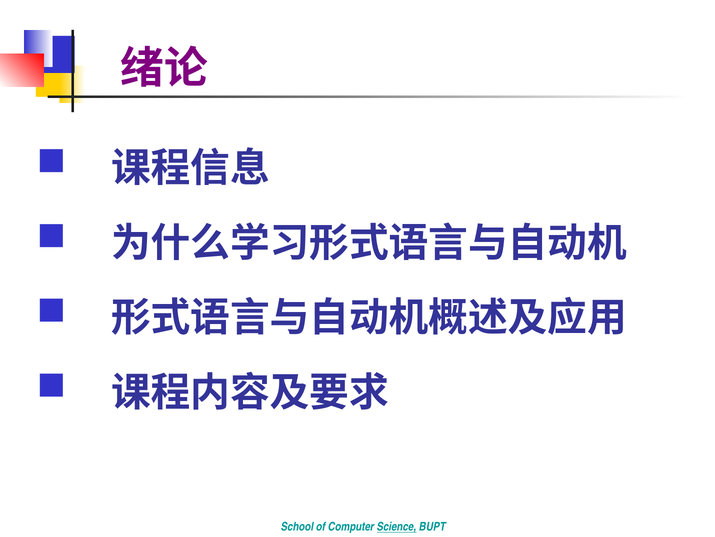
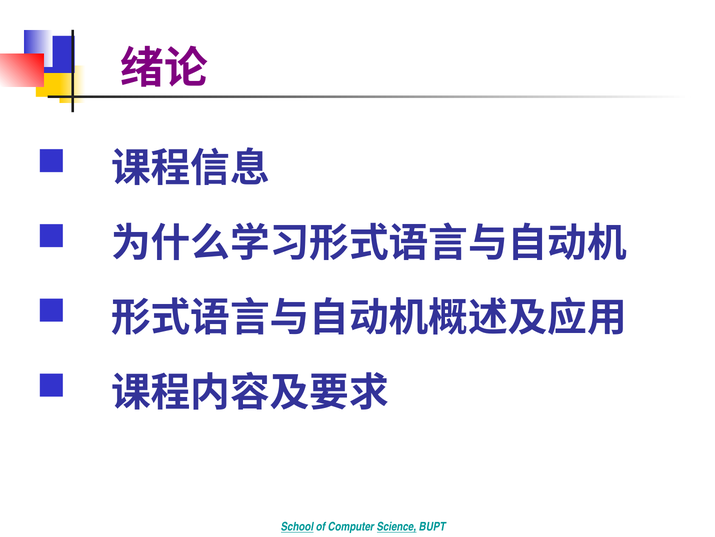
School underline: none -> present
